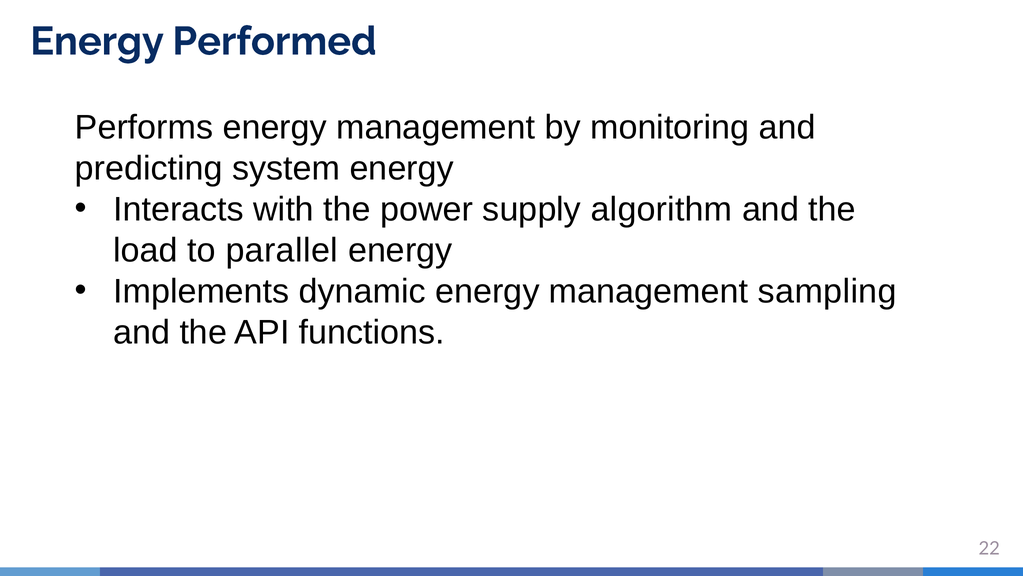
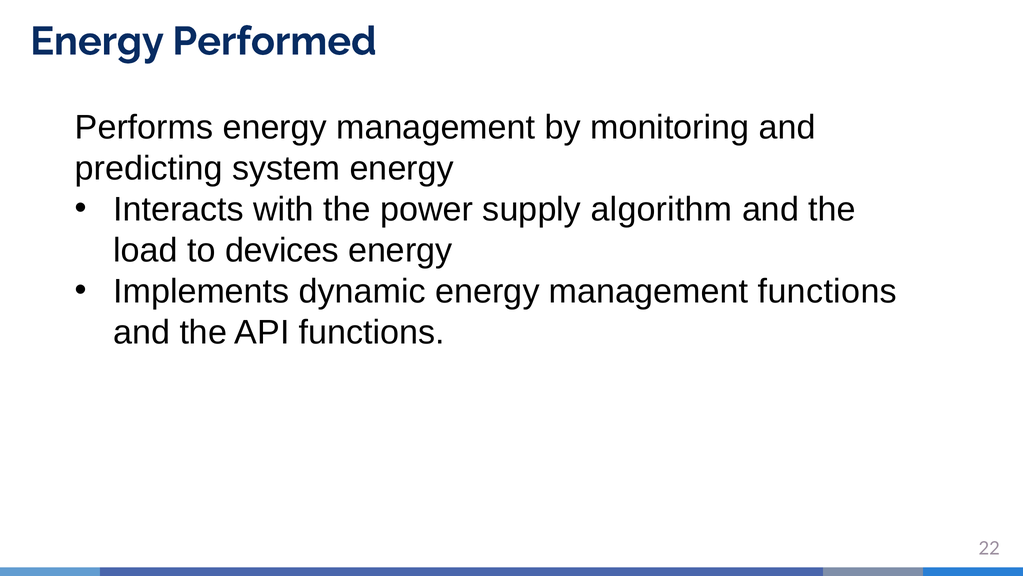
parallel: parallel -> devices
management sampling: sampling -> functions
